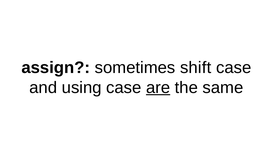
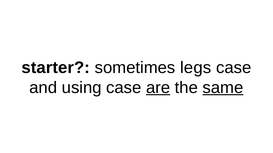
assign: assign -> starter
shift: shift -> legs
same underline: none -> present
